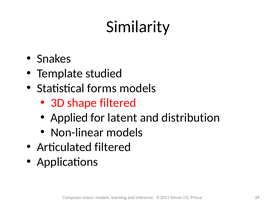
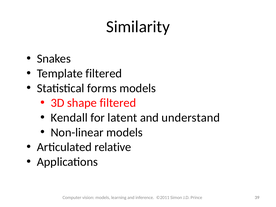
Template studied: studied -> filtered
Applied: Applied -> Kendall
distribution: distribution -> understand
Articulated filtered: filtered -> relative
